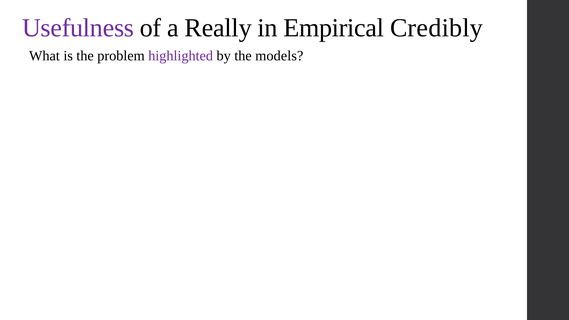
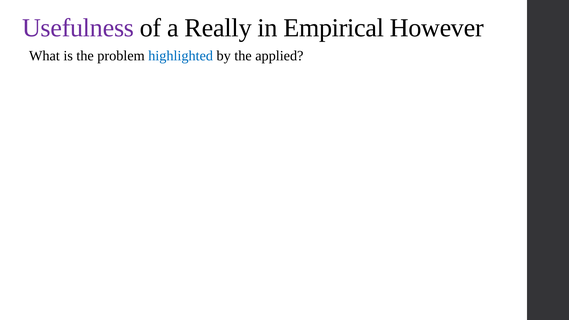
Credibly: Credibly -> However
highlighted colour: purple -> blue
models: models -> applied
